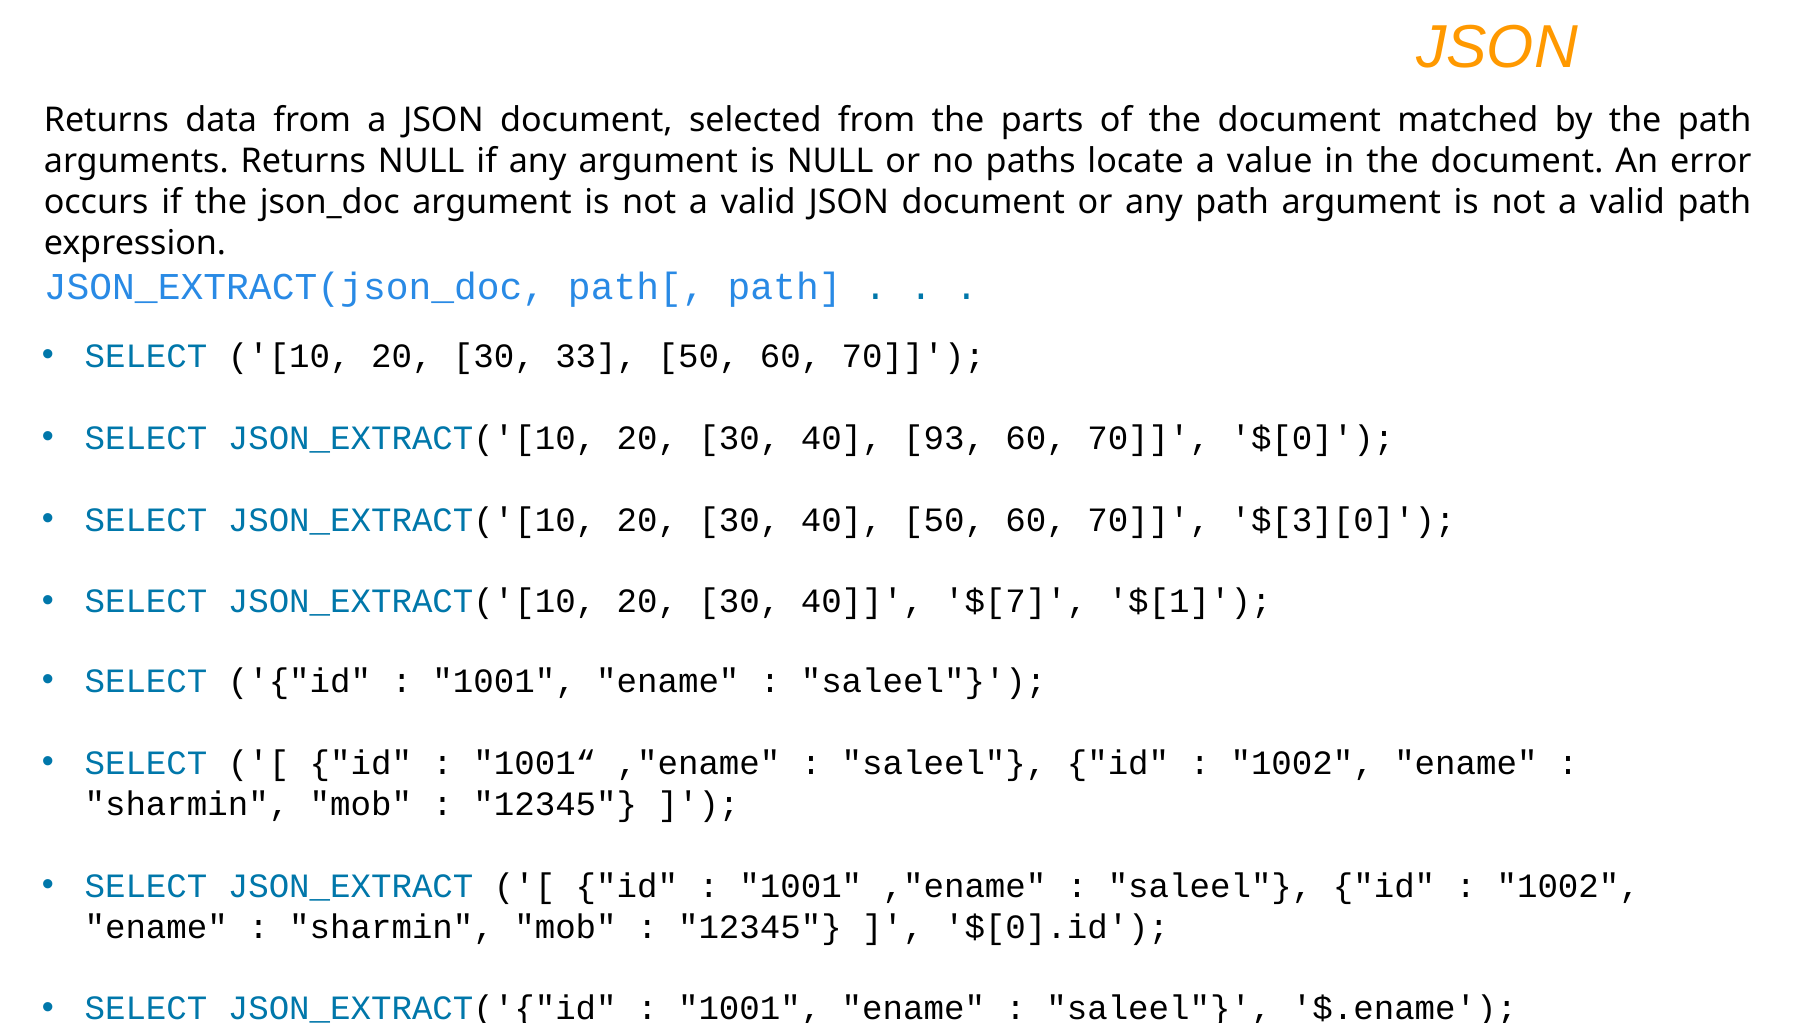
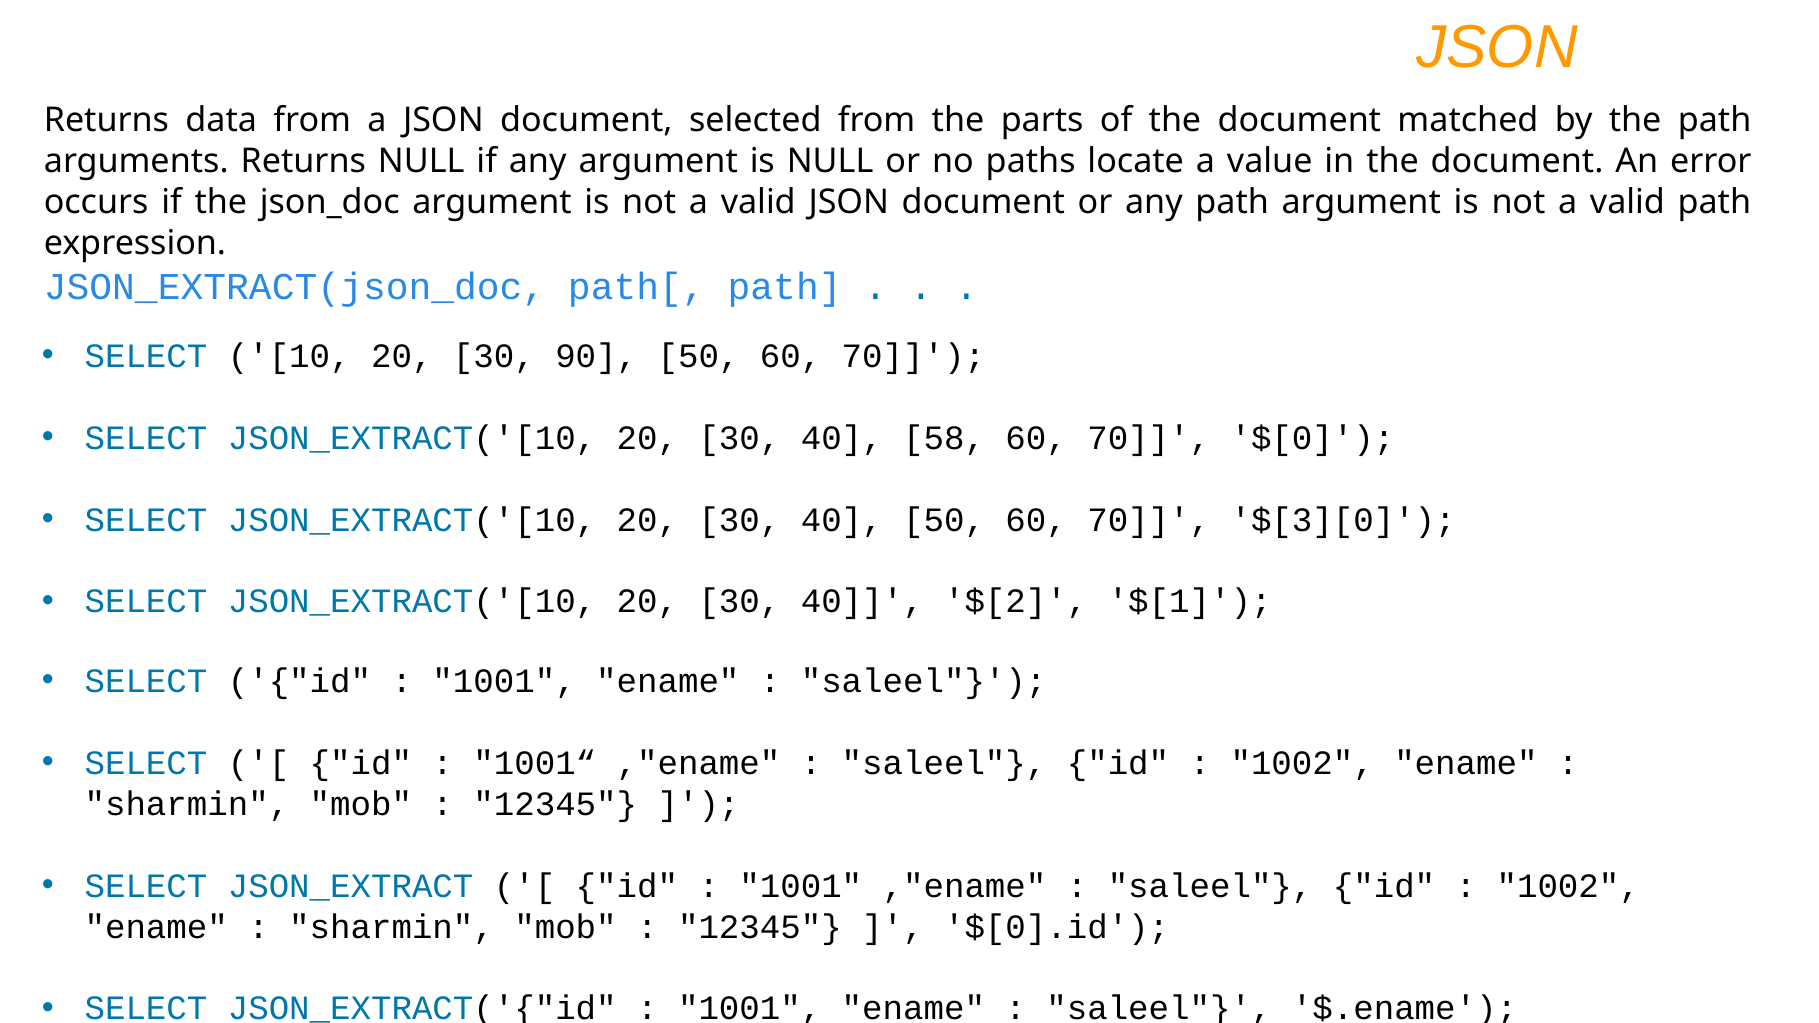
33: 33 -> 90
93: 93 -> 58
$[7: $[7 -> $[2
